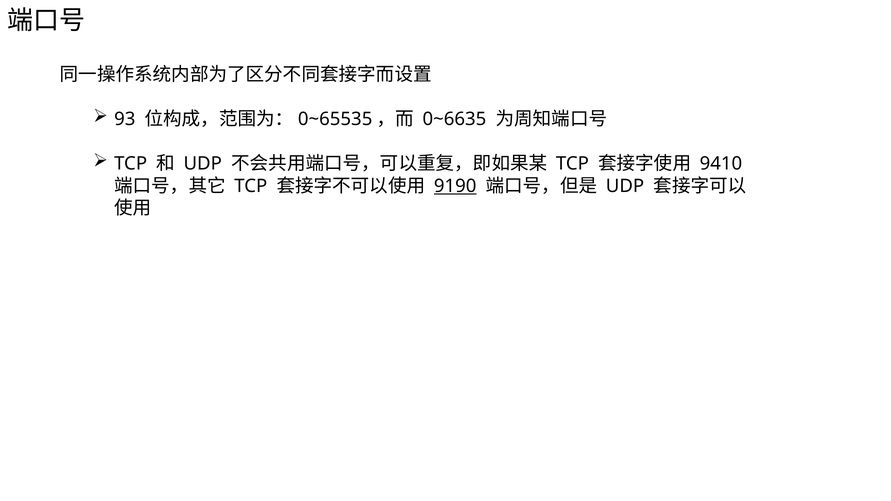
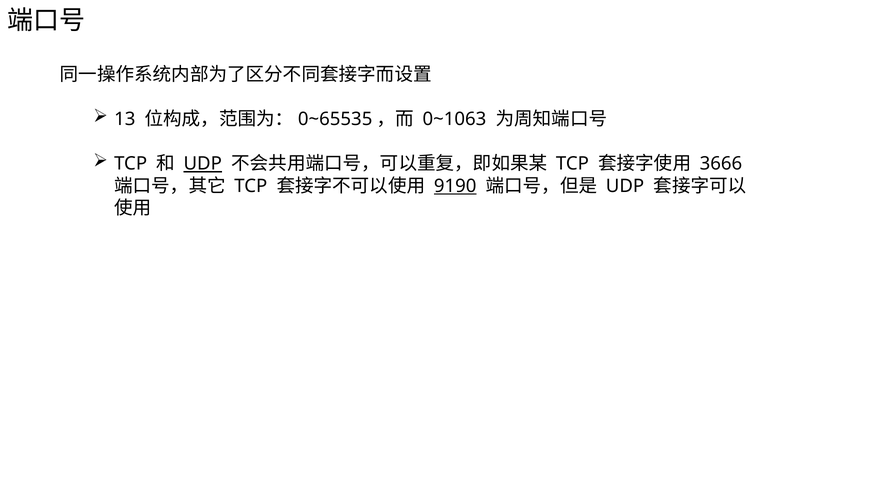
93: 93 -> 13
0~6635: 0~6635 -> 0~1063
UDP at (203, 164) underline: none -> present
9410: 9410 -> 3666
